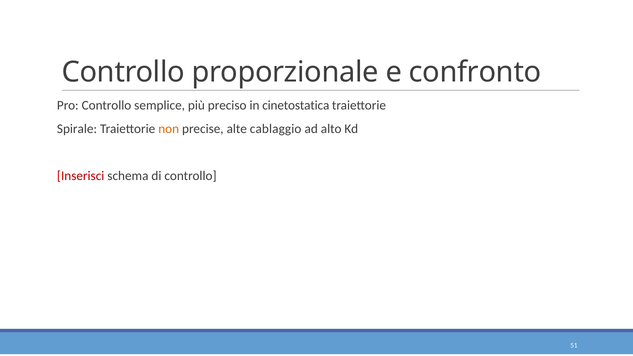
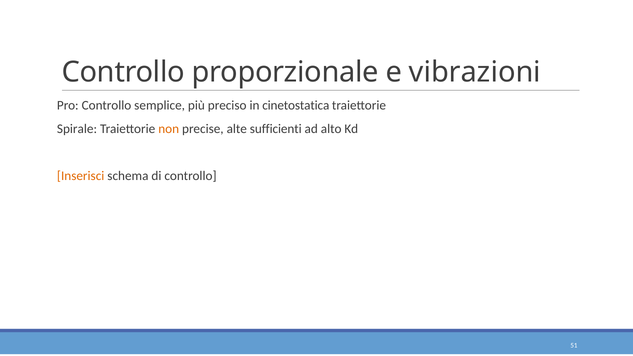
confronto: confronto -> vibrazioni
cablaggio: cablaggio -> sufficienti
Inserisci colour: red -> orange
